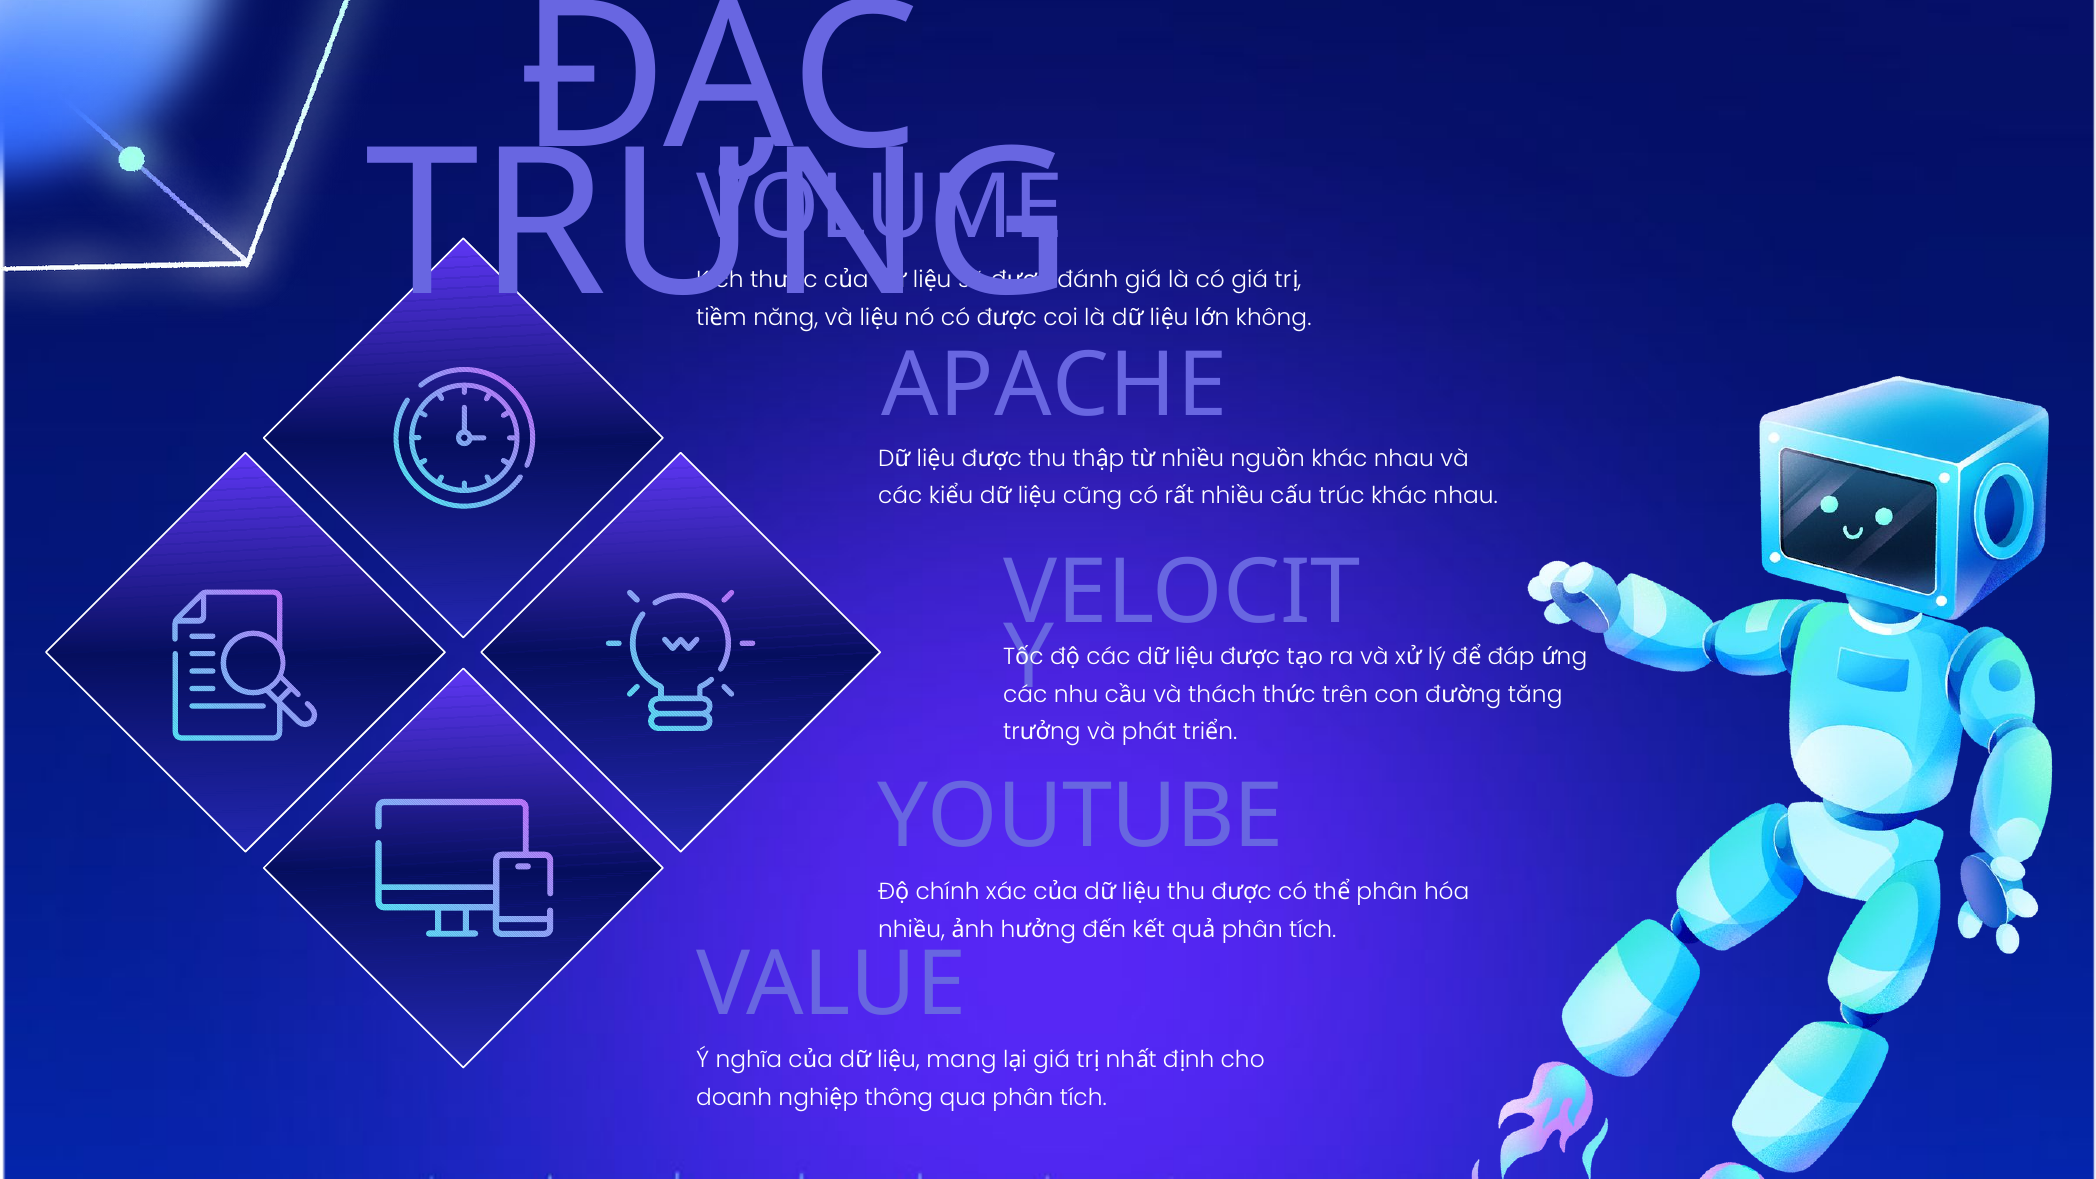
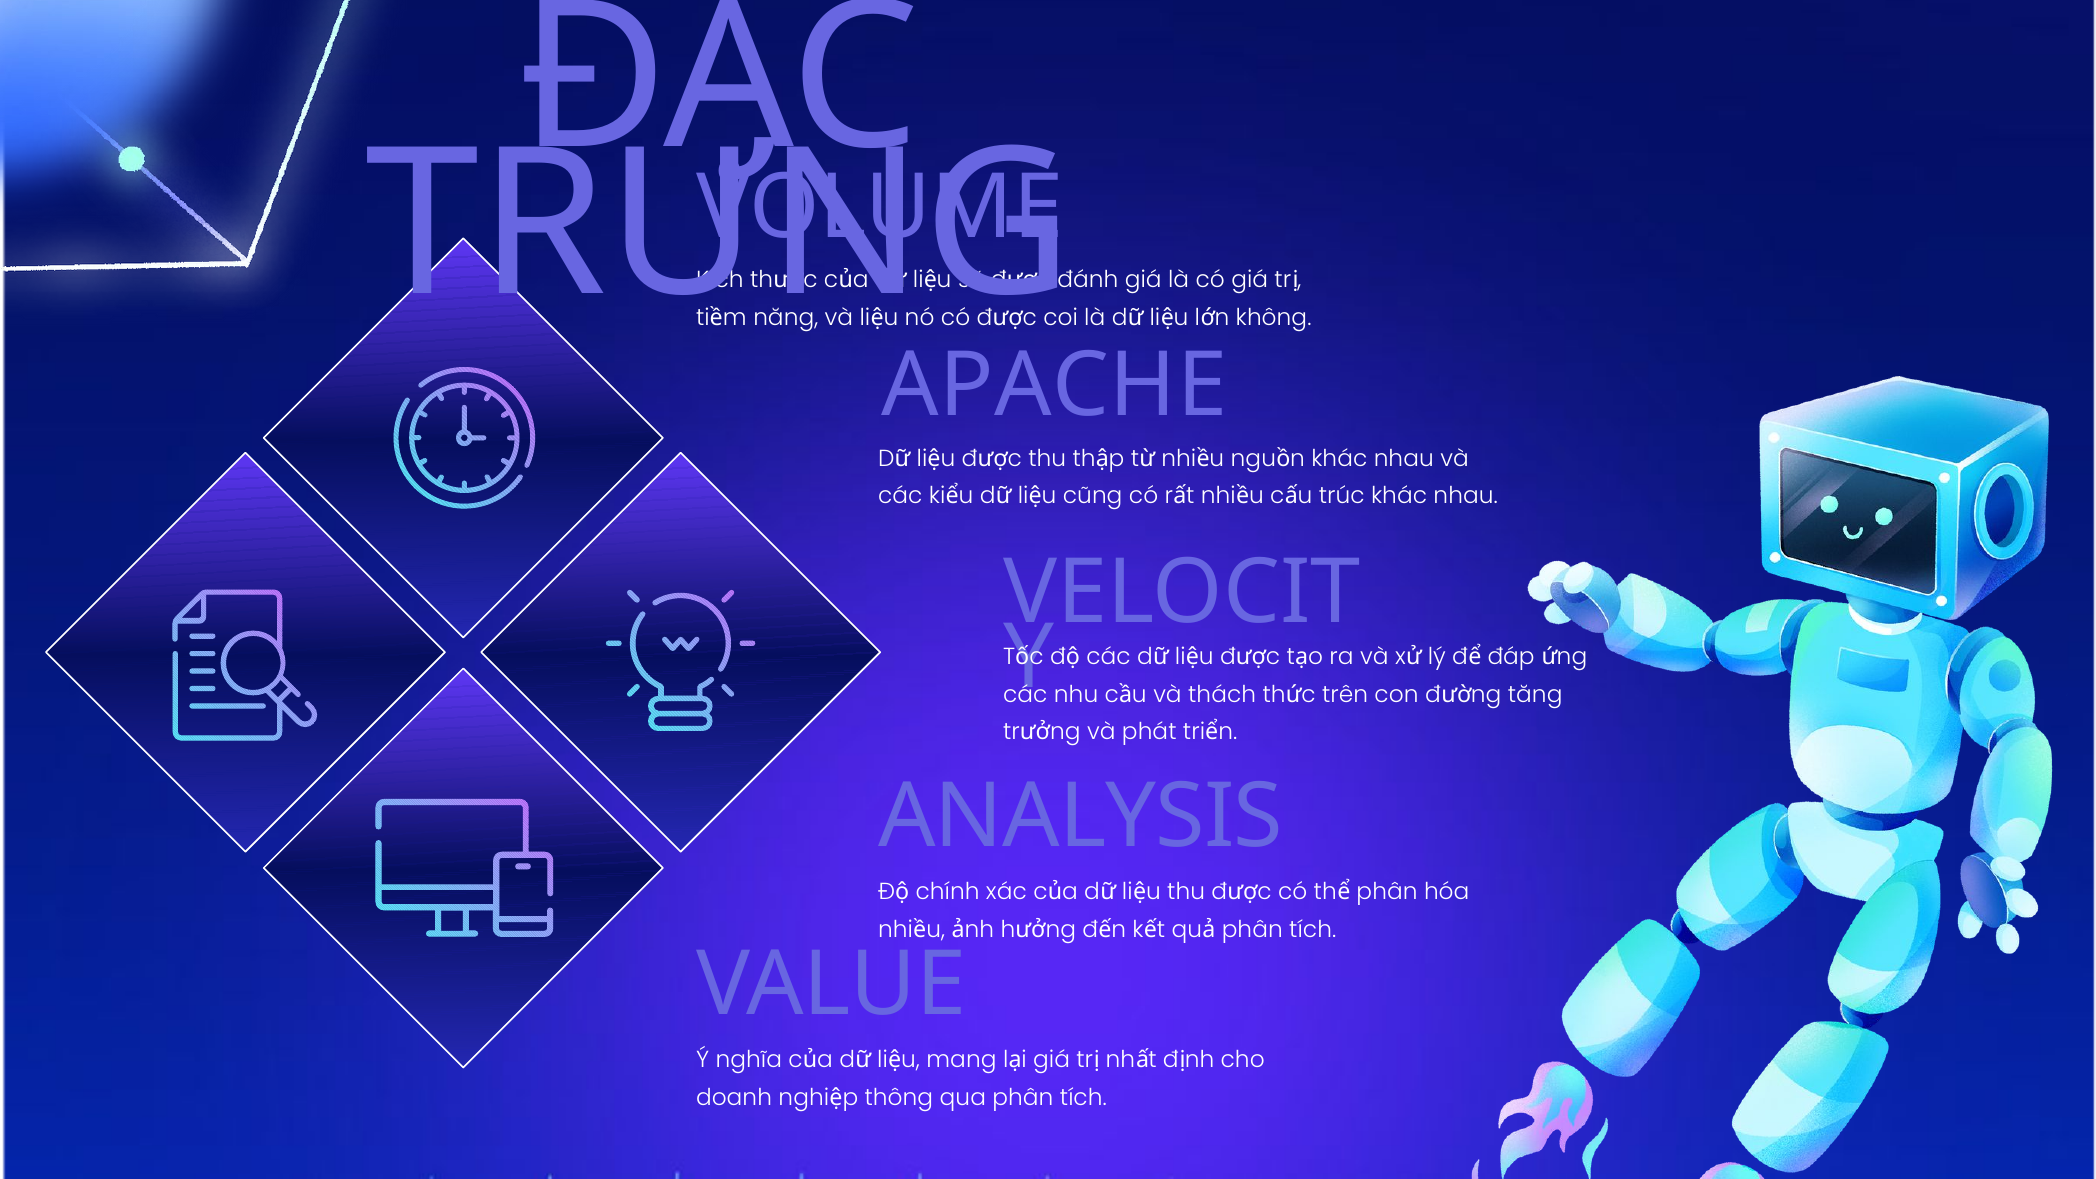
YOUTUBE: YOUTUBE -> ANALYSIS
